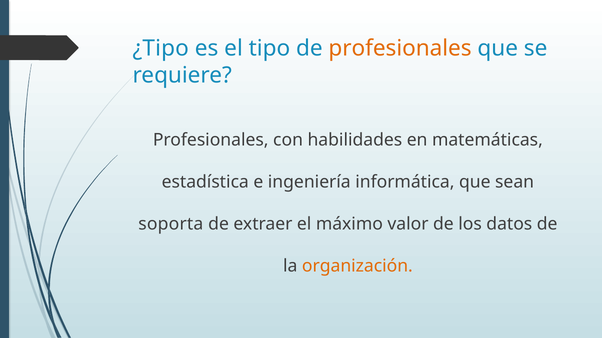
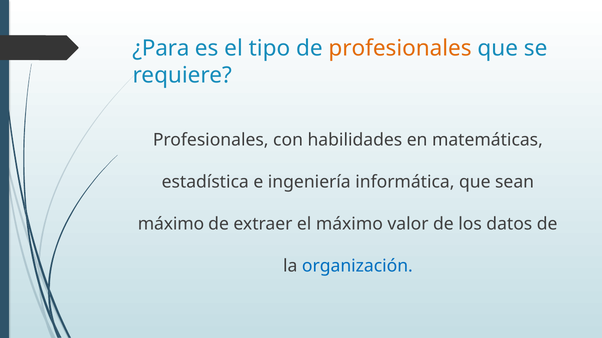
¿Tipo: ¿Tipo -> ¿Para
soporta at (171, 224): soporta -> máximo
organización colour: orange -> blue
